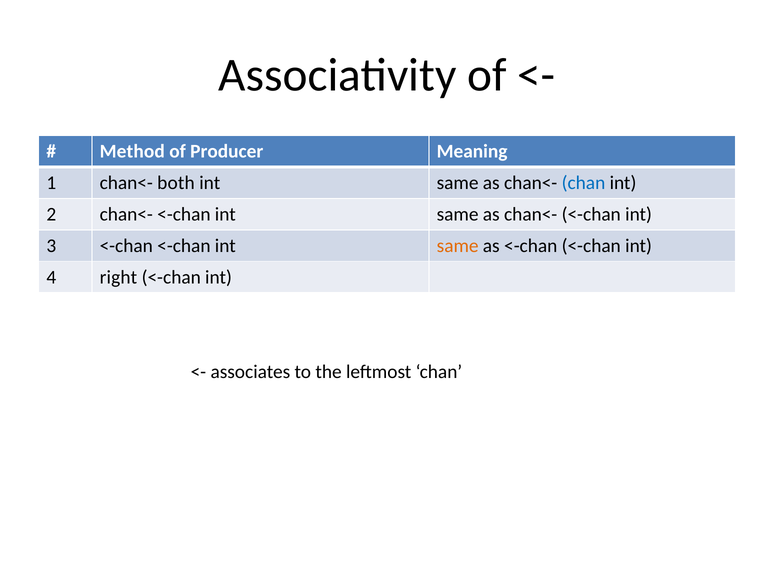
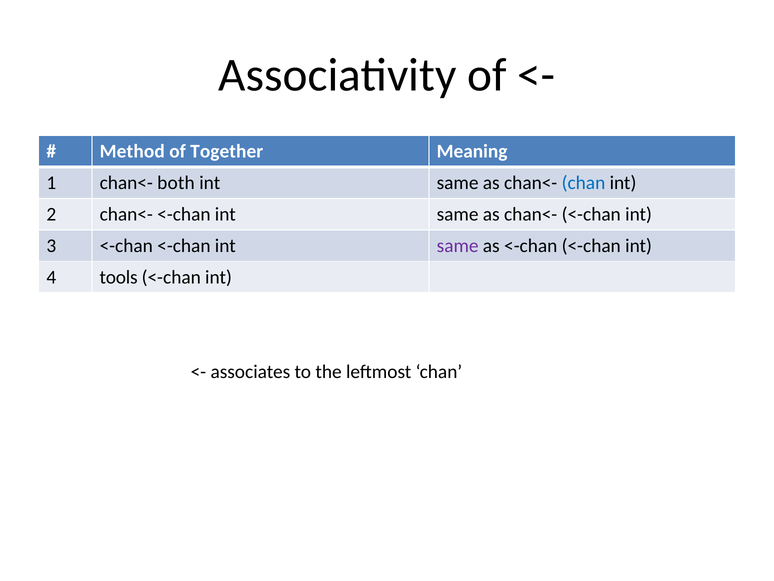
Producer: Producer -> Together
same at (458, 246) colour: orange -> purple
right: right -> tools
